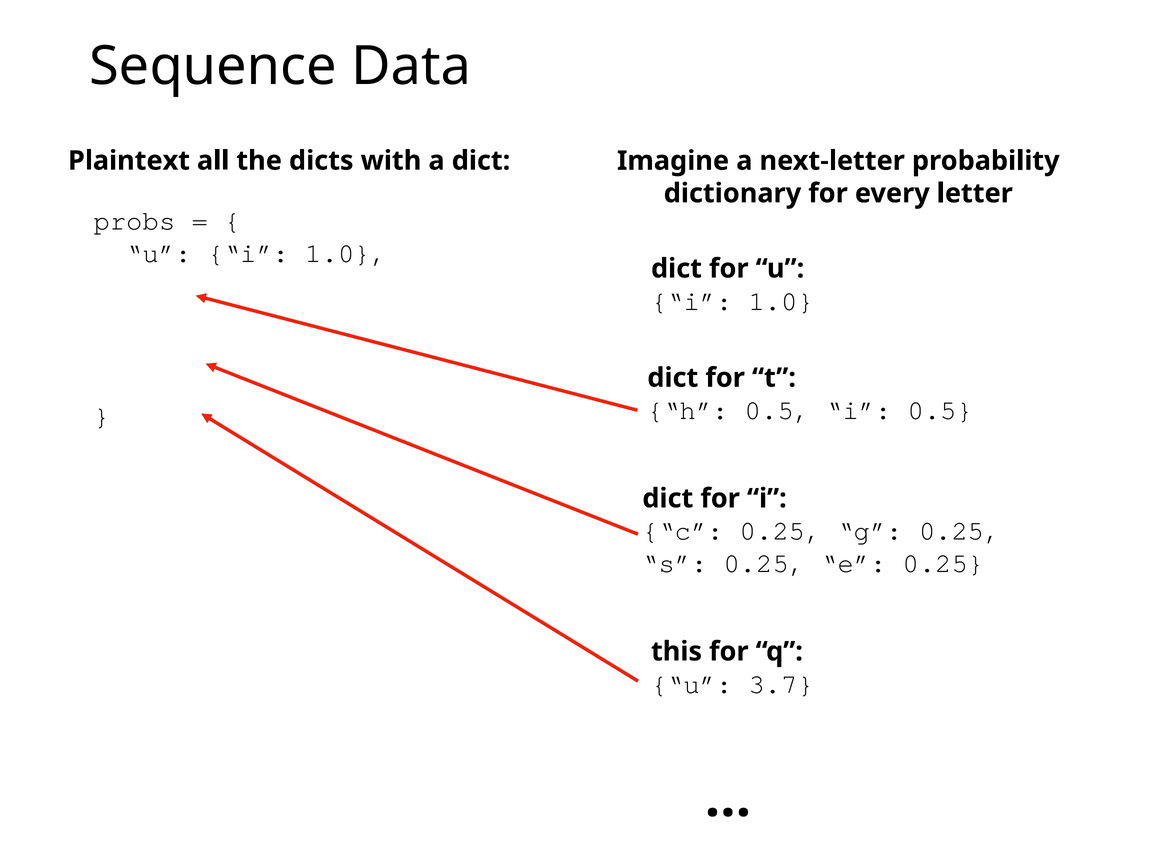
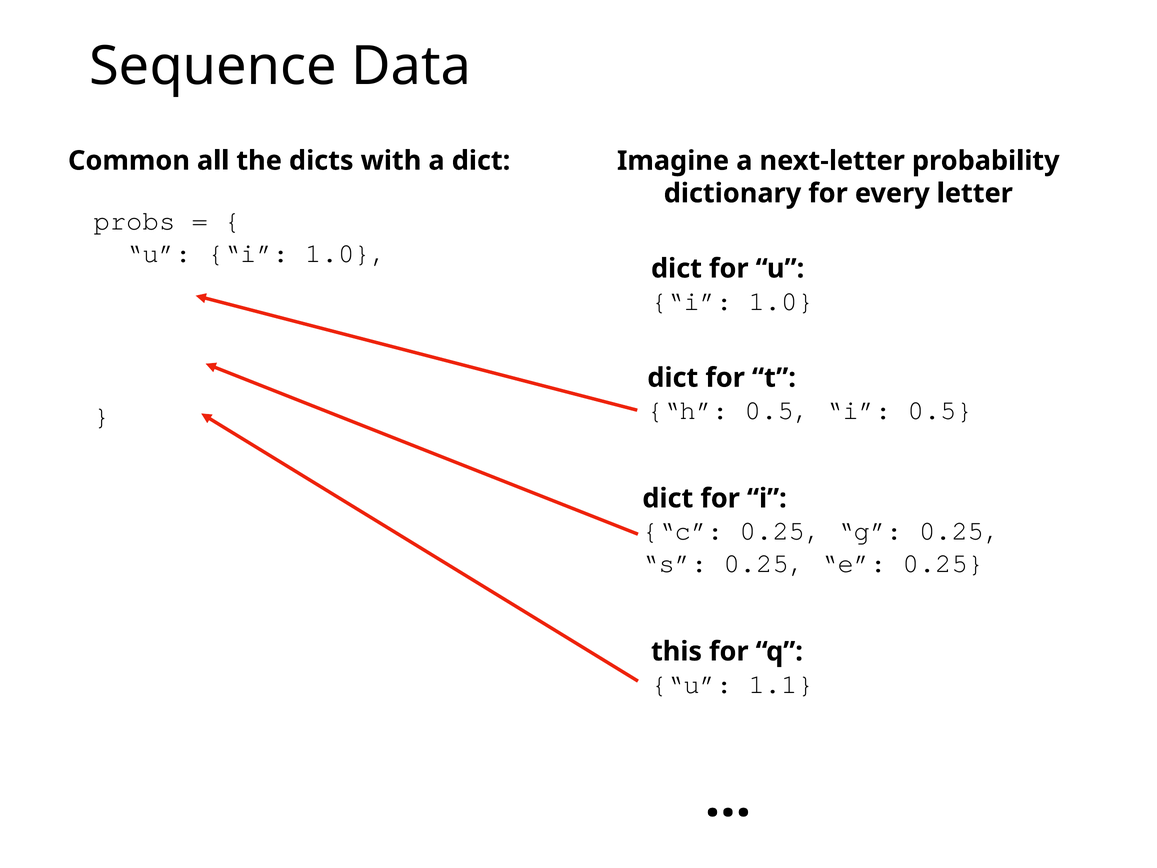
Plaintext: Plaintext -> Common
3.7: 3.7 -> 1.1
